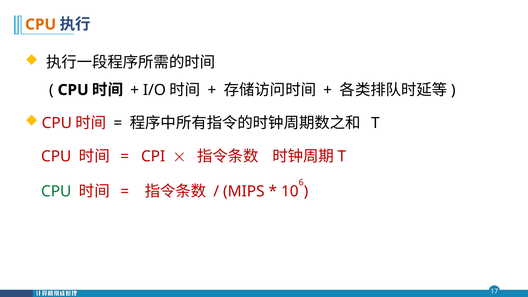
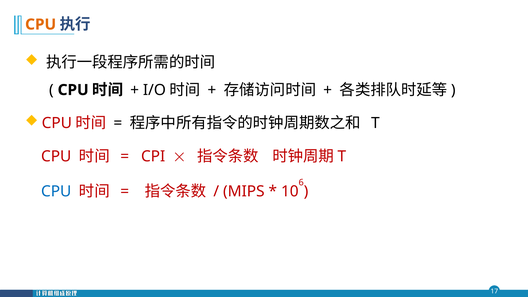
CPU at (56, 191) colour: green -> blue
